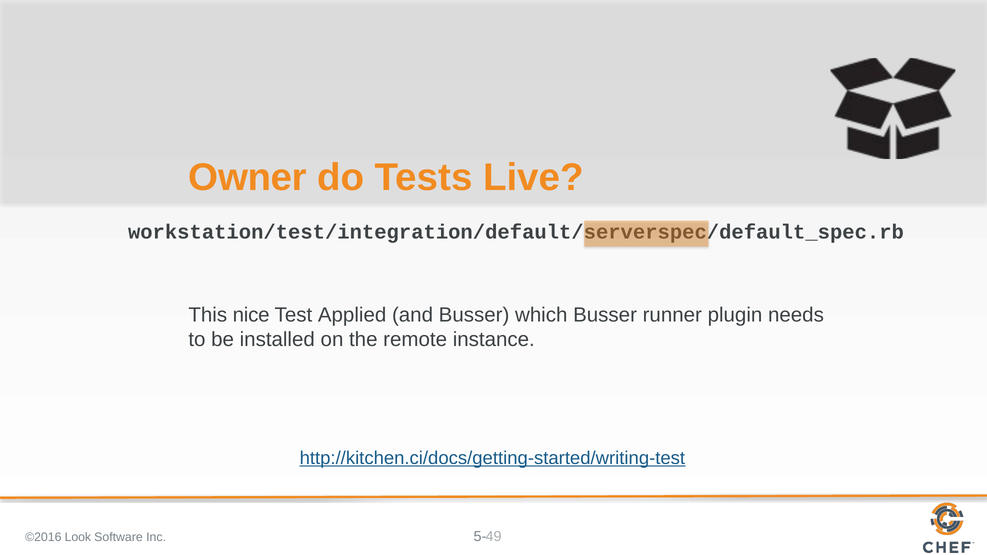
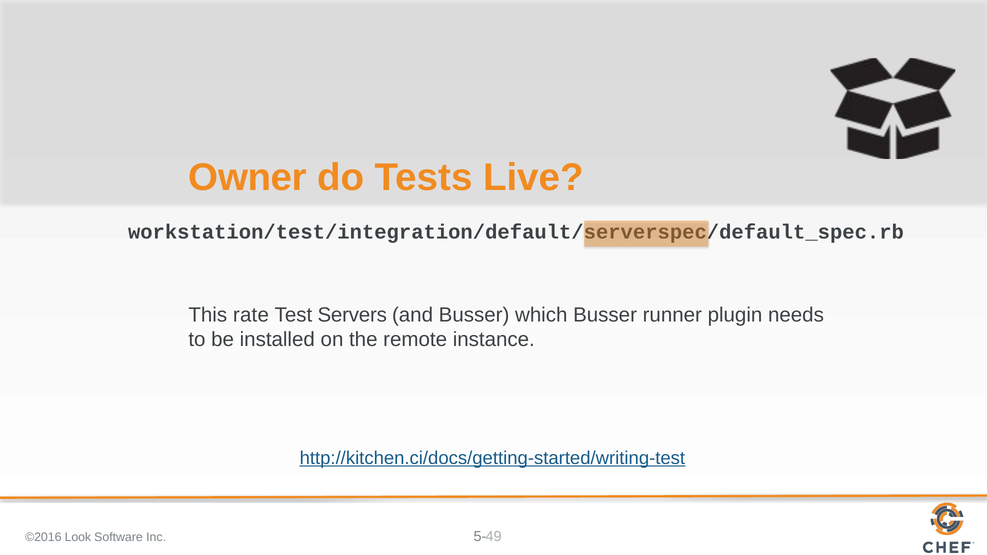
nice: nice -> rate
Applied: Applied -> Servers
